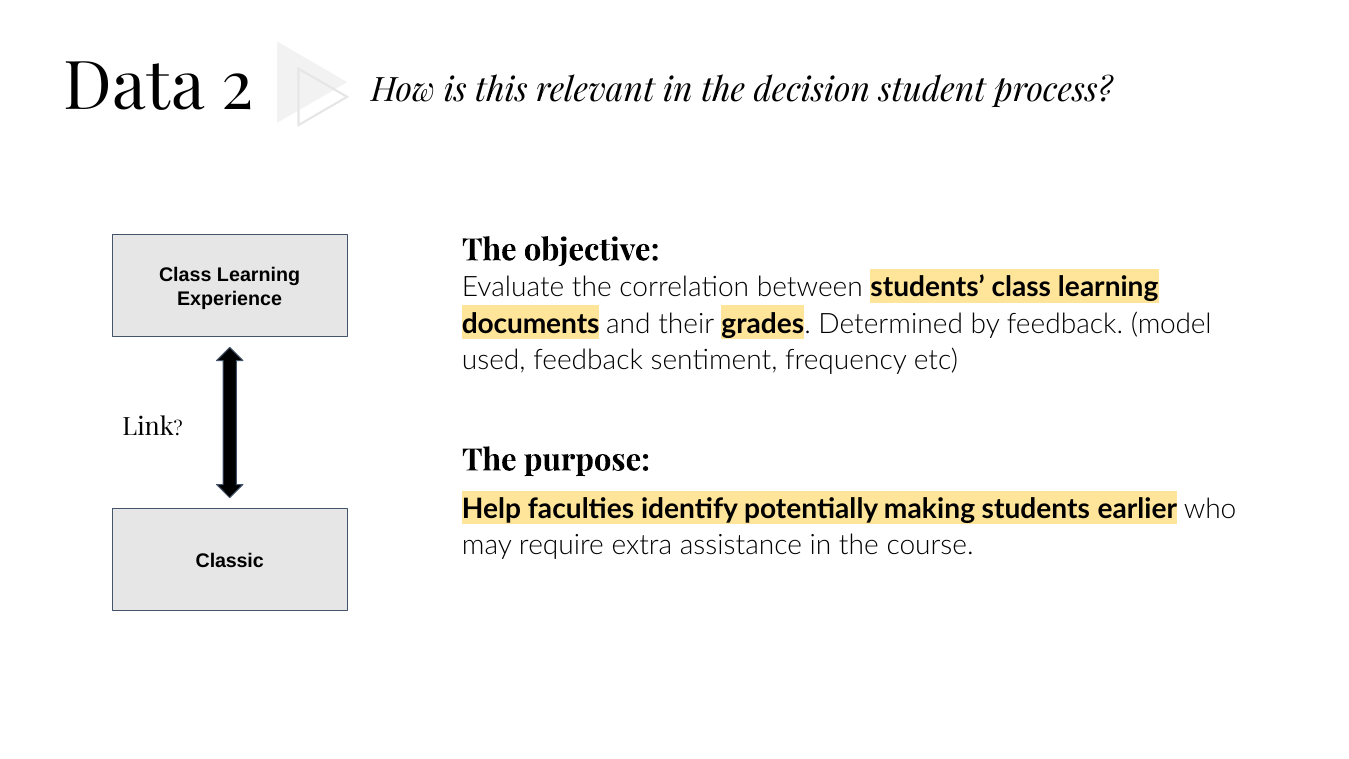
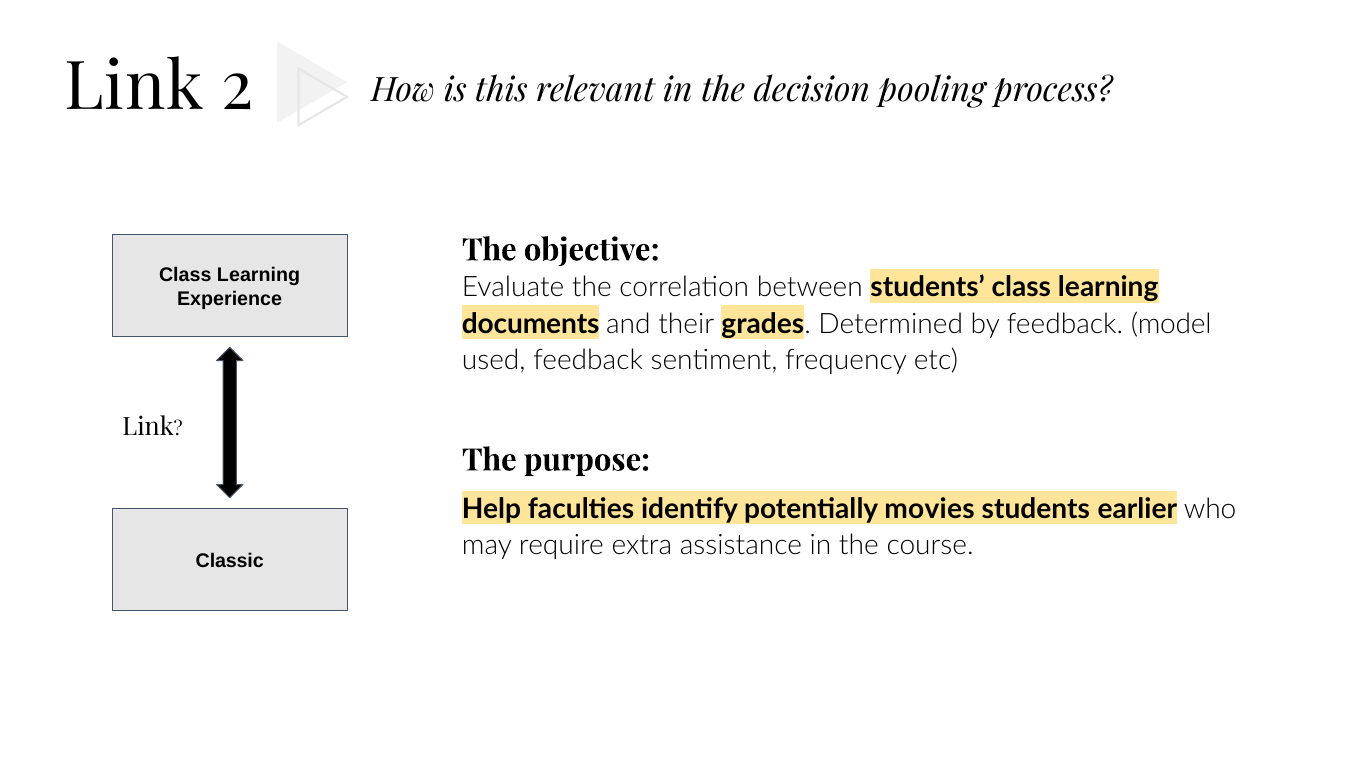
Data at (134, 88): Data -> Link
student: student -> pooling
making: making -> movies
